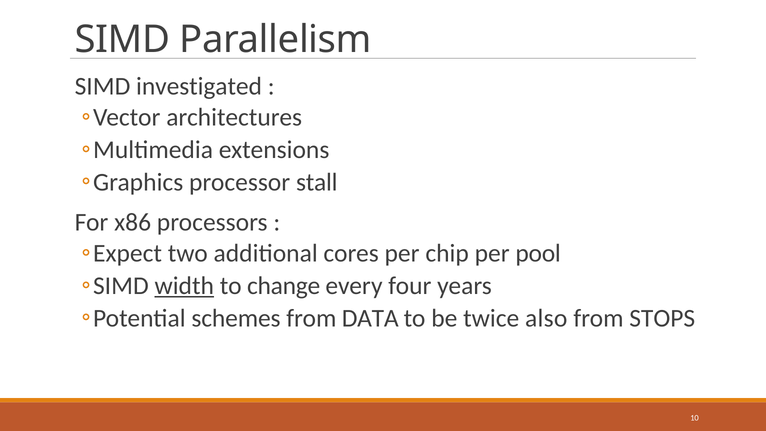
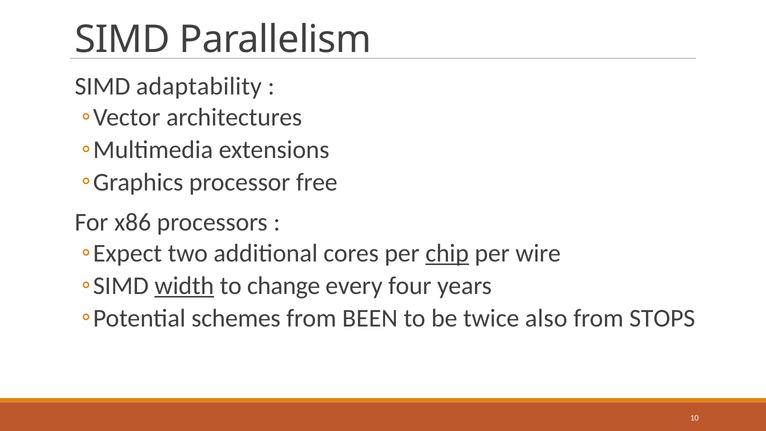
investigated: investigated -> adaptability
stall: stall -> free
chip underline: none -> present
pool: pool -> wire
DATA: DATA -> BEEN
